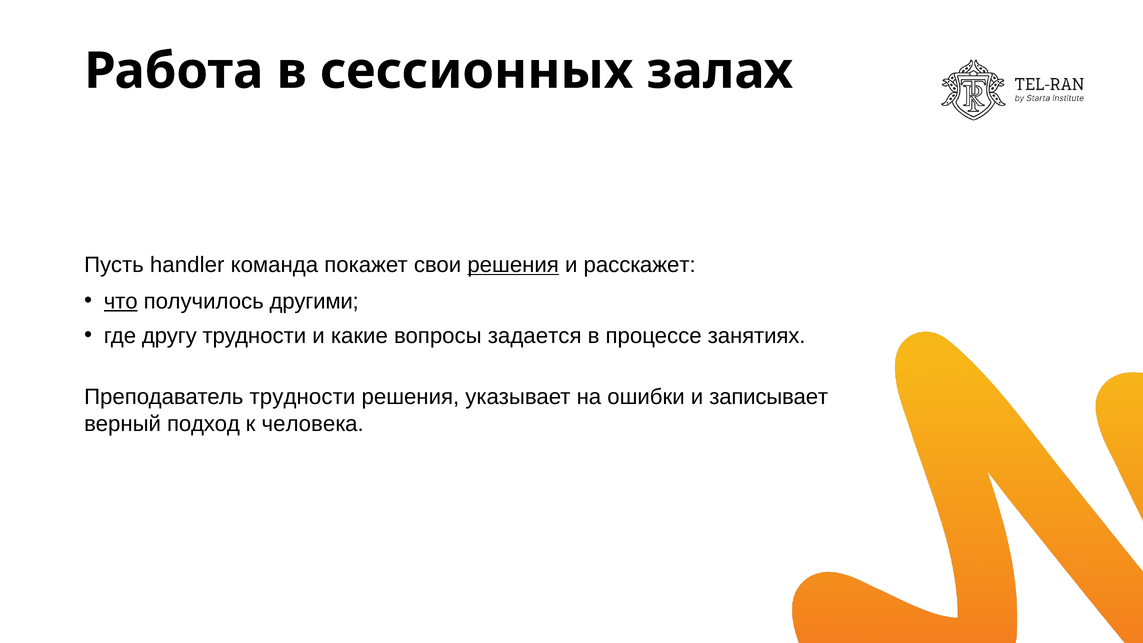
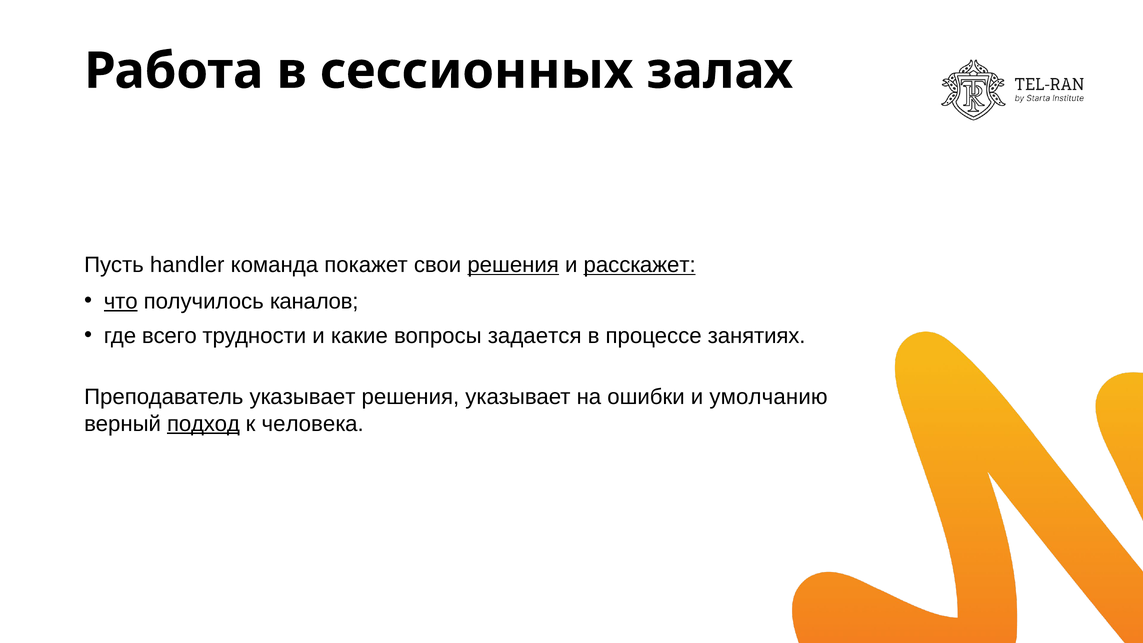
расскажет underline: none -> present
другими: другими -> каналов
другу: другу -> всего
Преподаватель трудности: трудности -> указывает
записывает: записывает -> умолчанию
подход underline: none -> present
